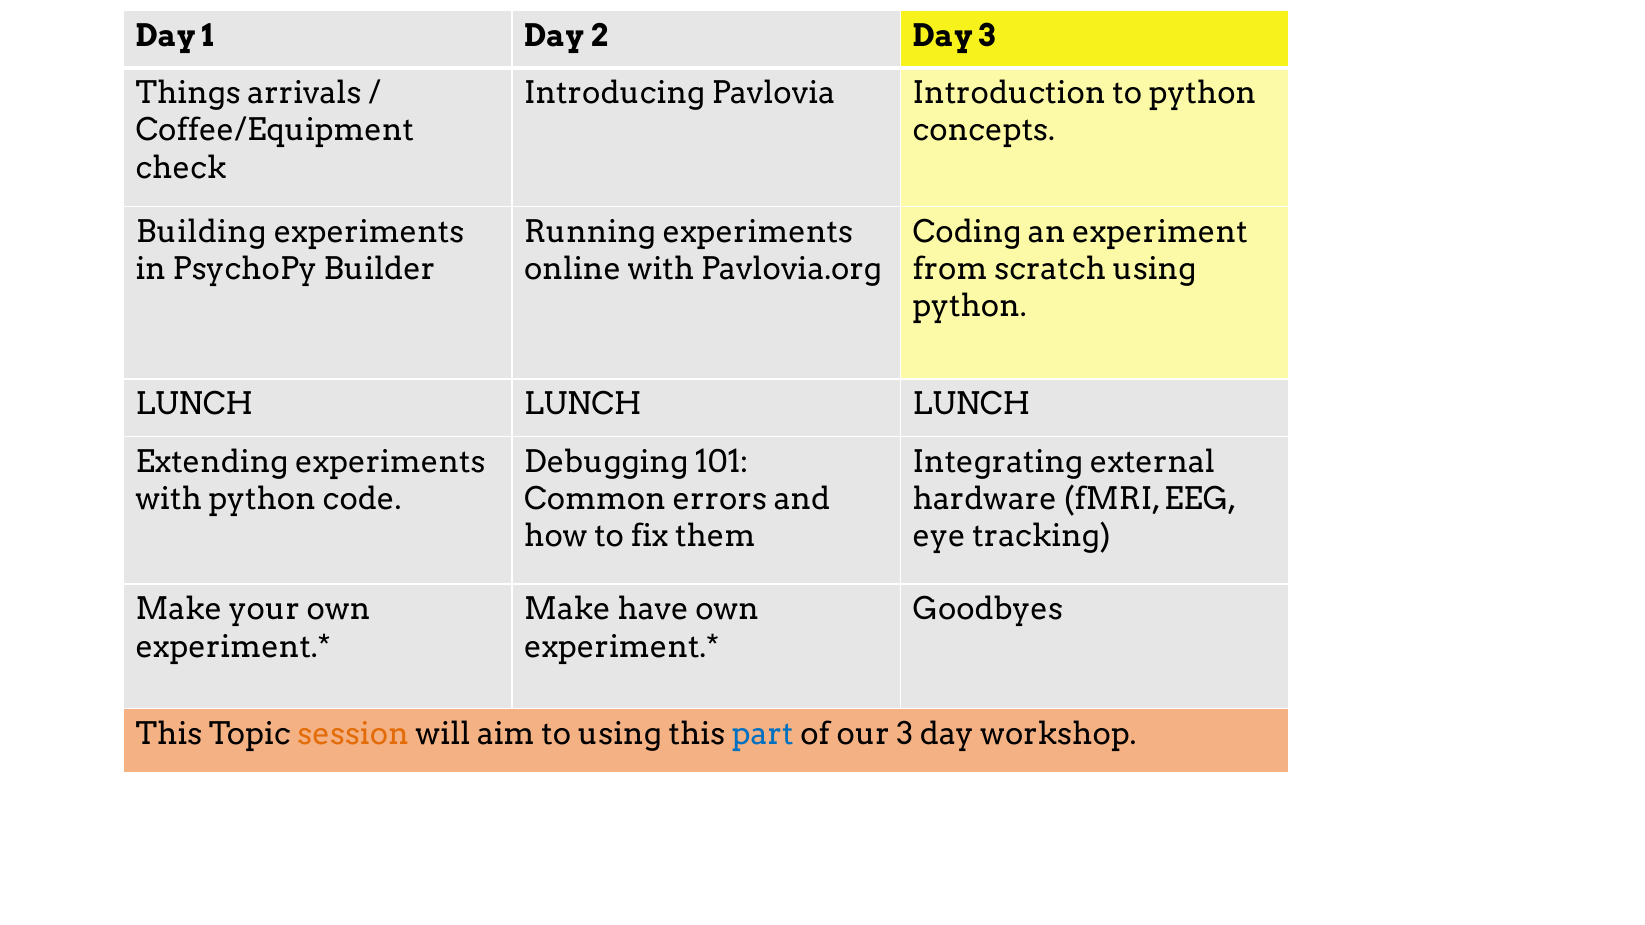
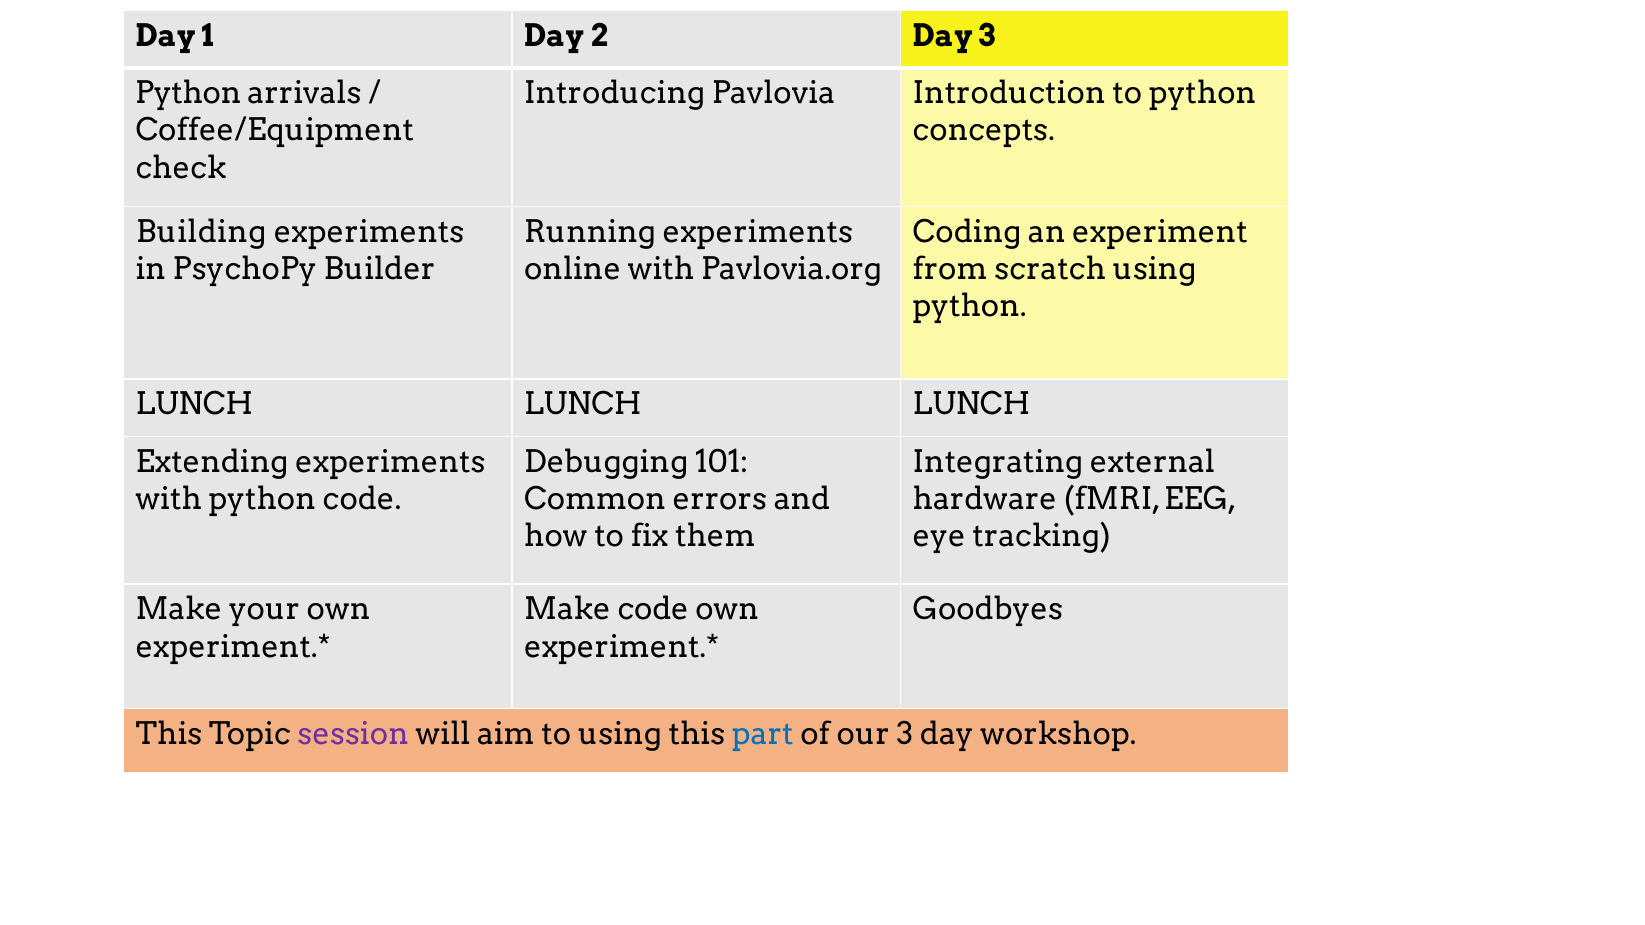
Things at (188, 93): Things -> Python
Make have: have -> code
session colour: orange -> purple
